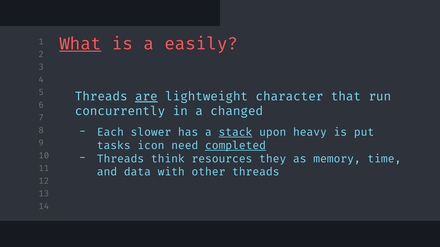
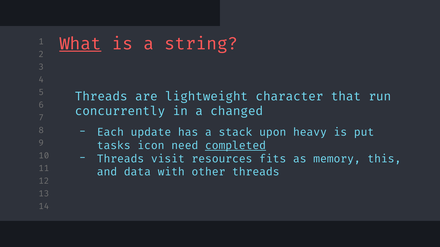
easily: easily -> string
are underline: present -> none
slower: slower -> update
stack underline: present -> none
think: think -> visit
they: they -> fits
time: time -> this
